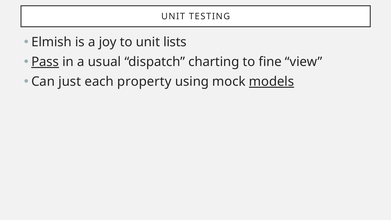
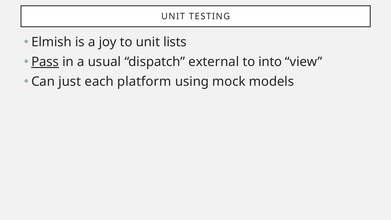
charting: charting -> external
fine: fine -> into
property: property -> platform
models underline: present -> none
